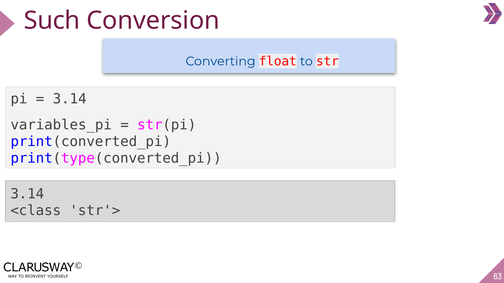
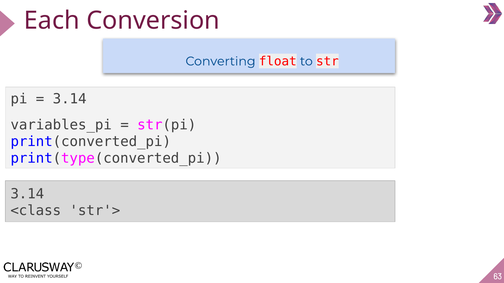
Such: Such -> Each
